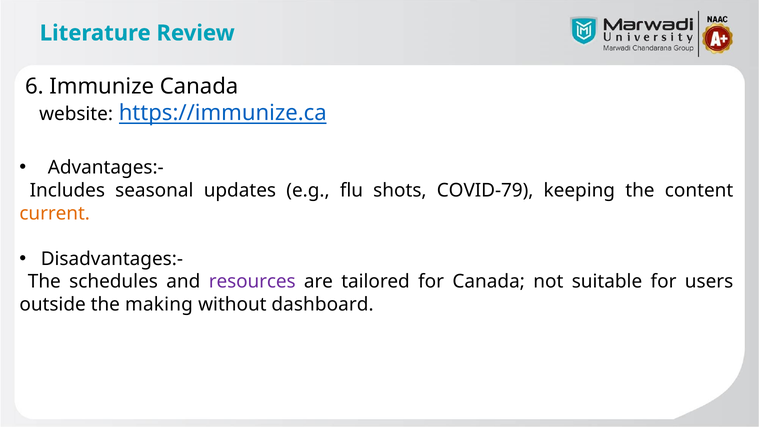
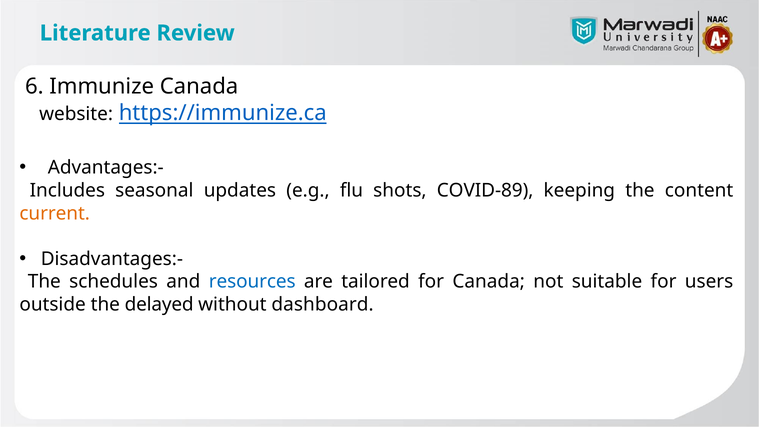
COVID-79: COVID-79 -> COVID-89
resources colour: purple -> blue
making: making -> delayed
